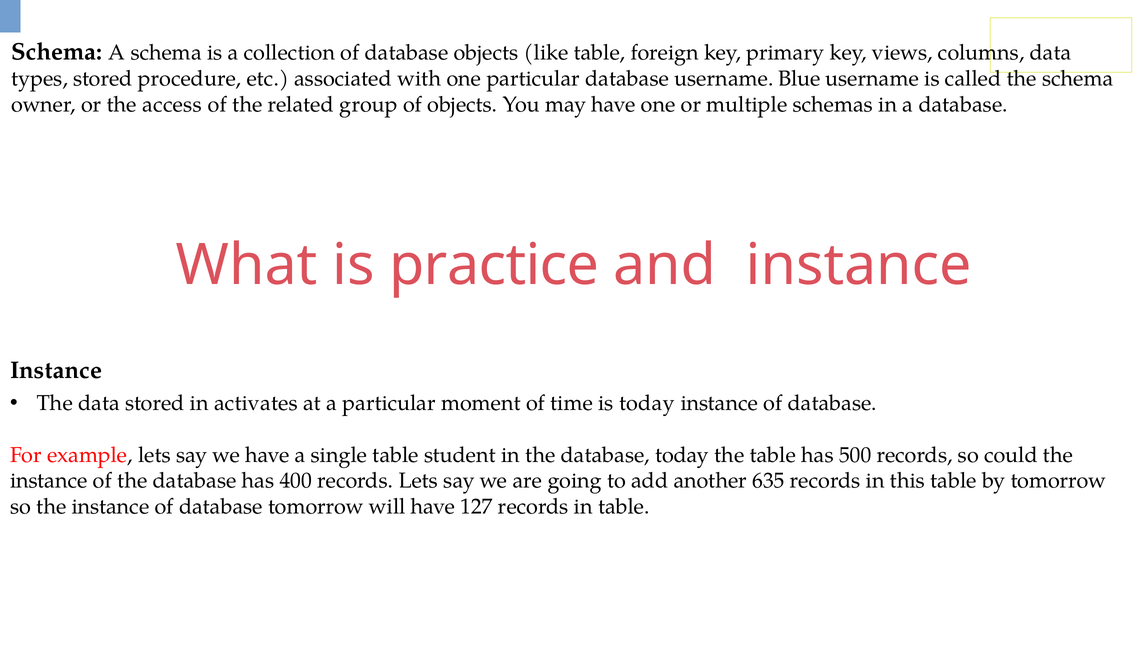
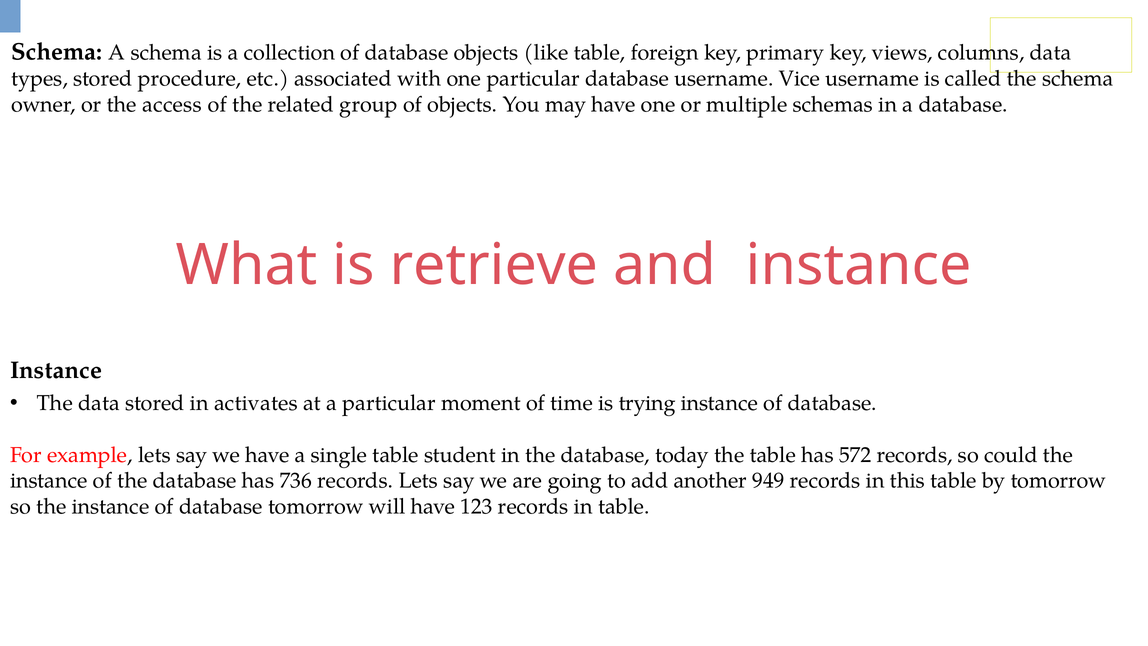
Blue: Blue -> Vice
practice: practice -> retrieve
is today: today -> trying
500: 500 -> 572
400: 400 -> 736
635: 635 -> 949
127: 127 -> 123
